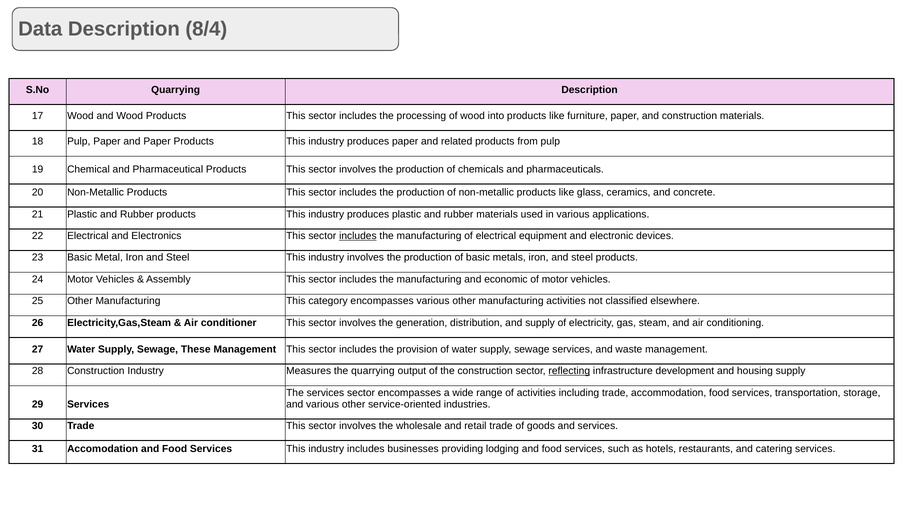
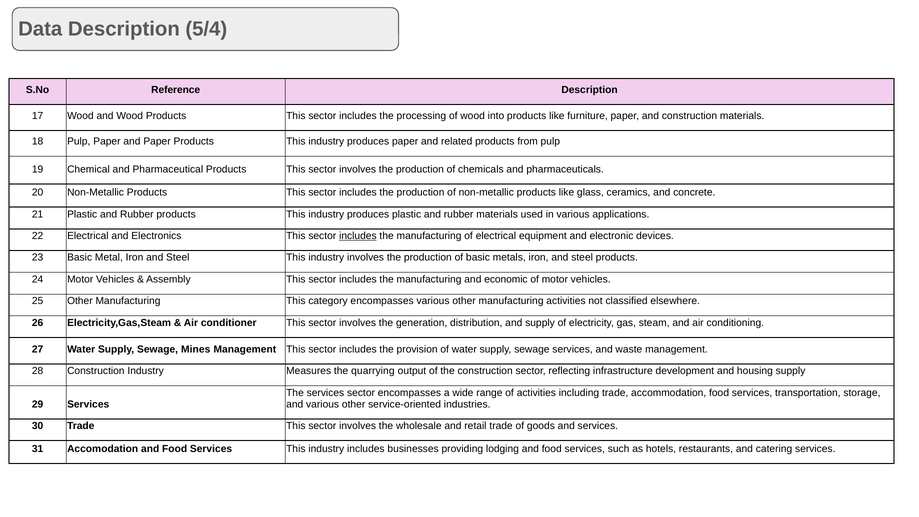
8/4: 8/4 -> 5/4
S.No Quarrying: Quarrying -> Reference
These: These -> Mines
reflecting underline: present -> none
